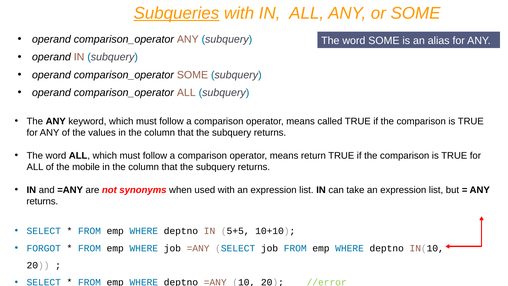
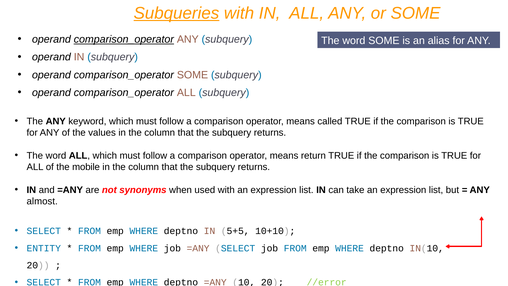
comparison_operator at (124, 39) underline: none -> present
returns at (42, 201): returns -> almost
FORGOT: FORGOT -> ENTITY
